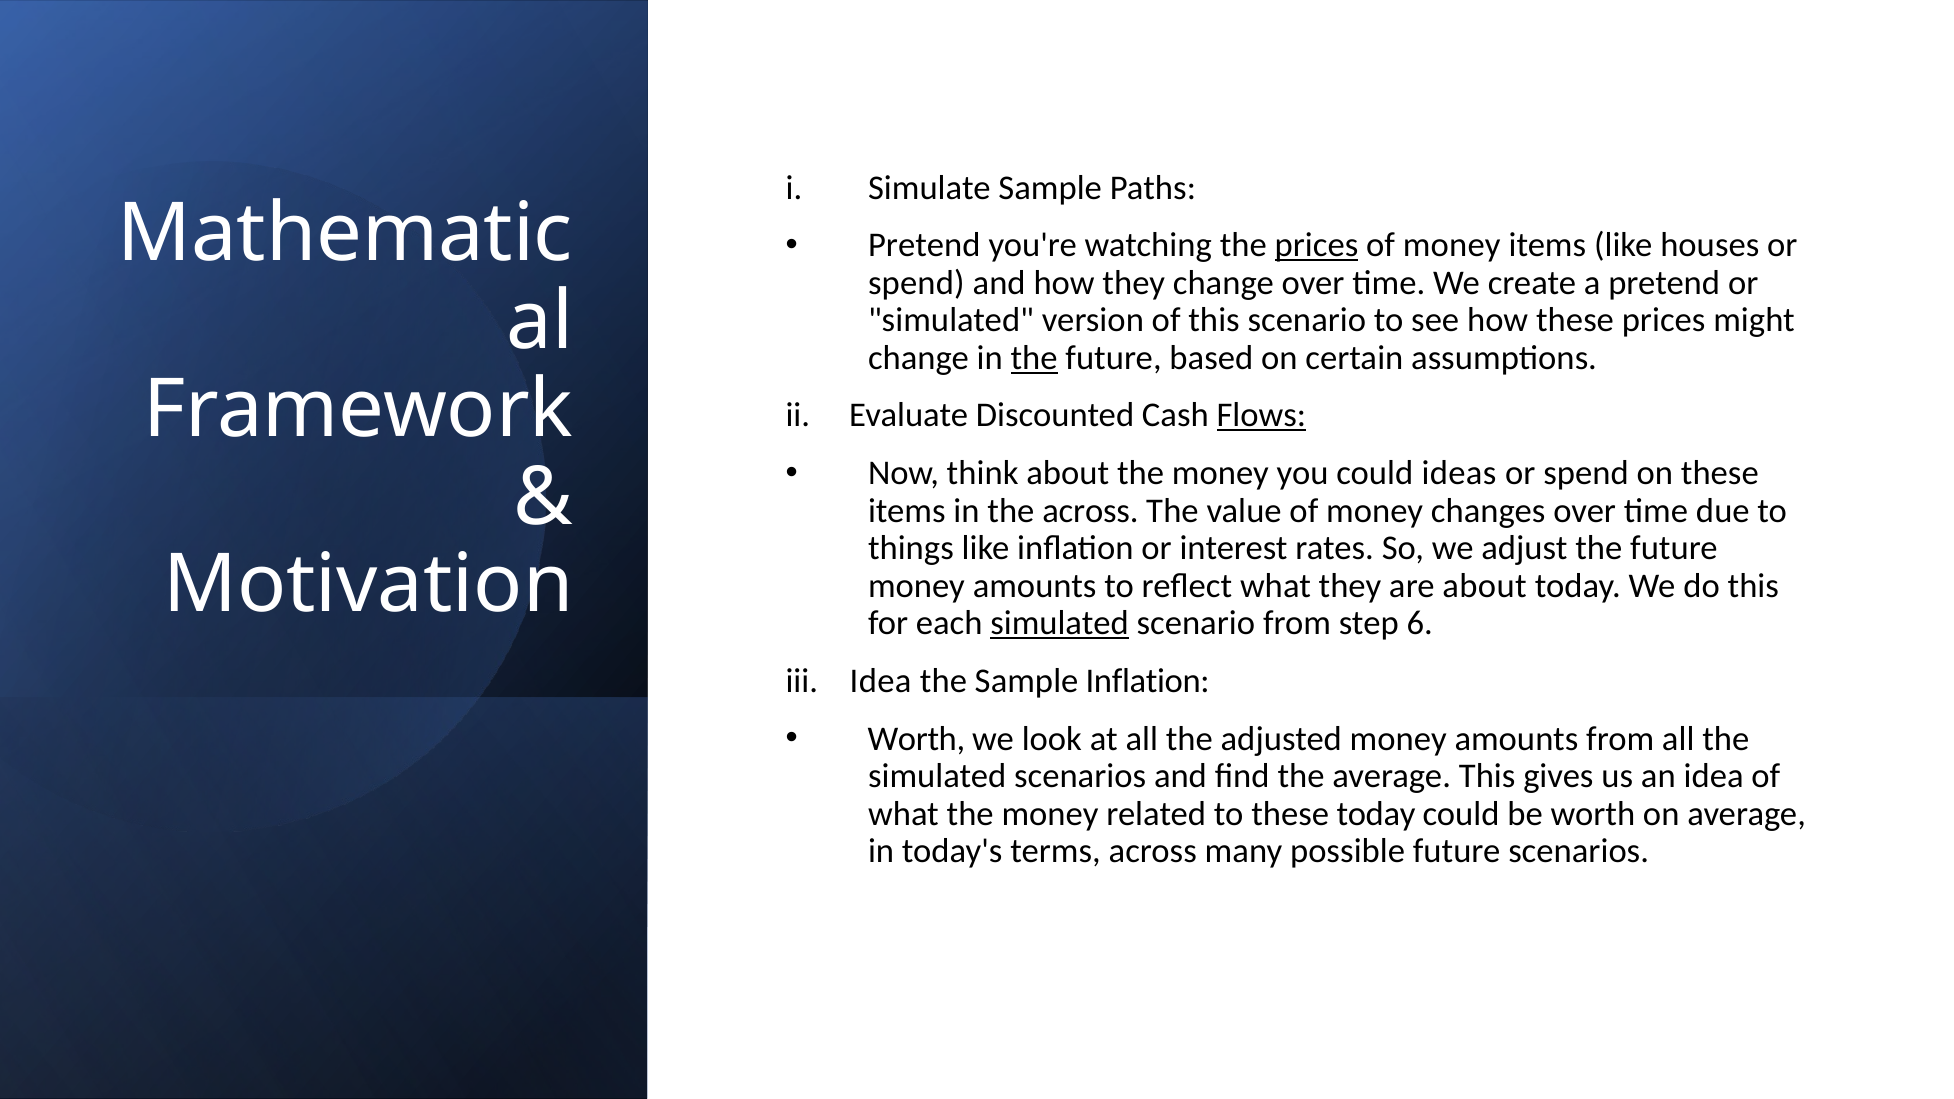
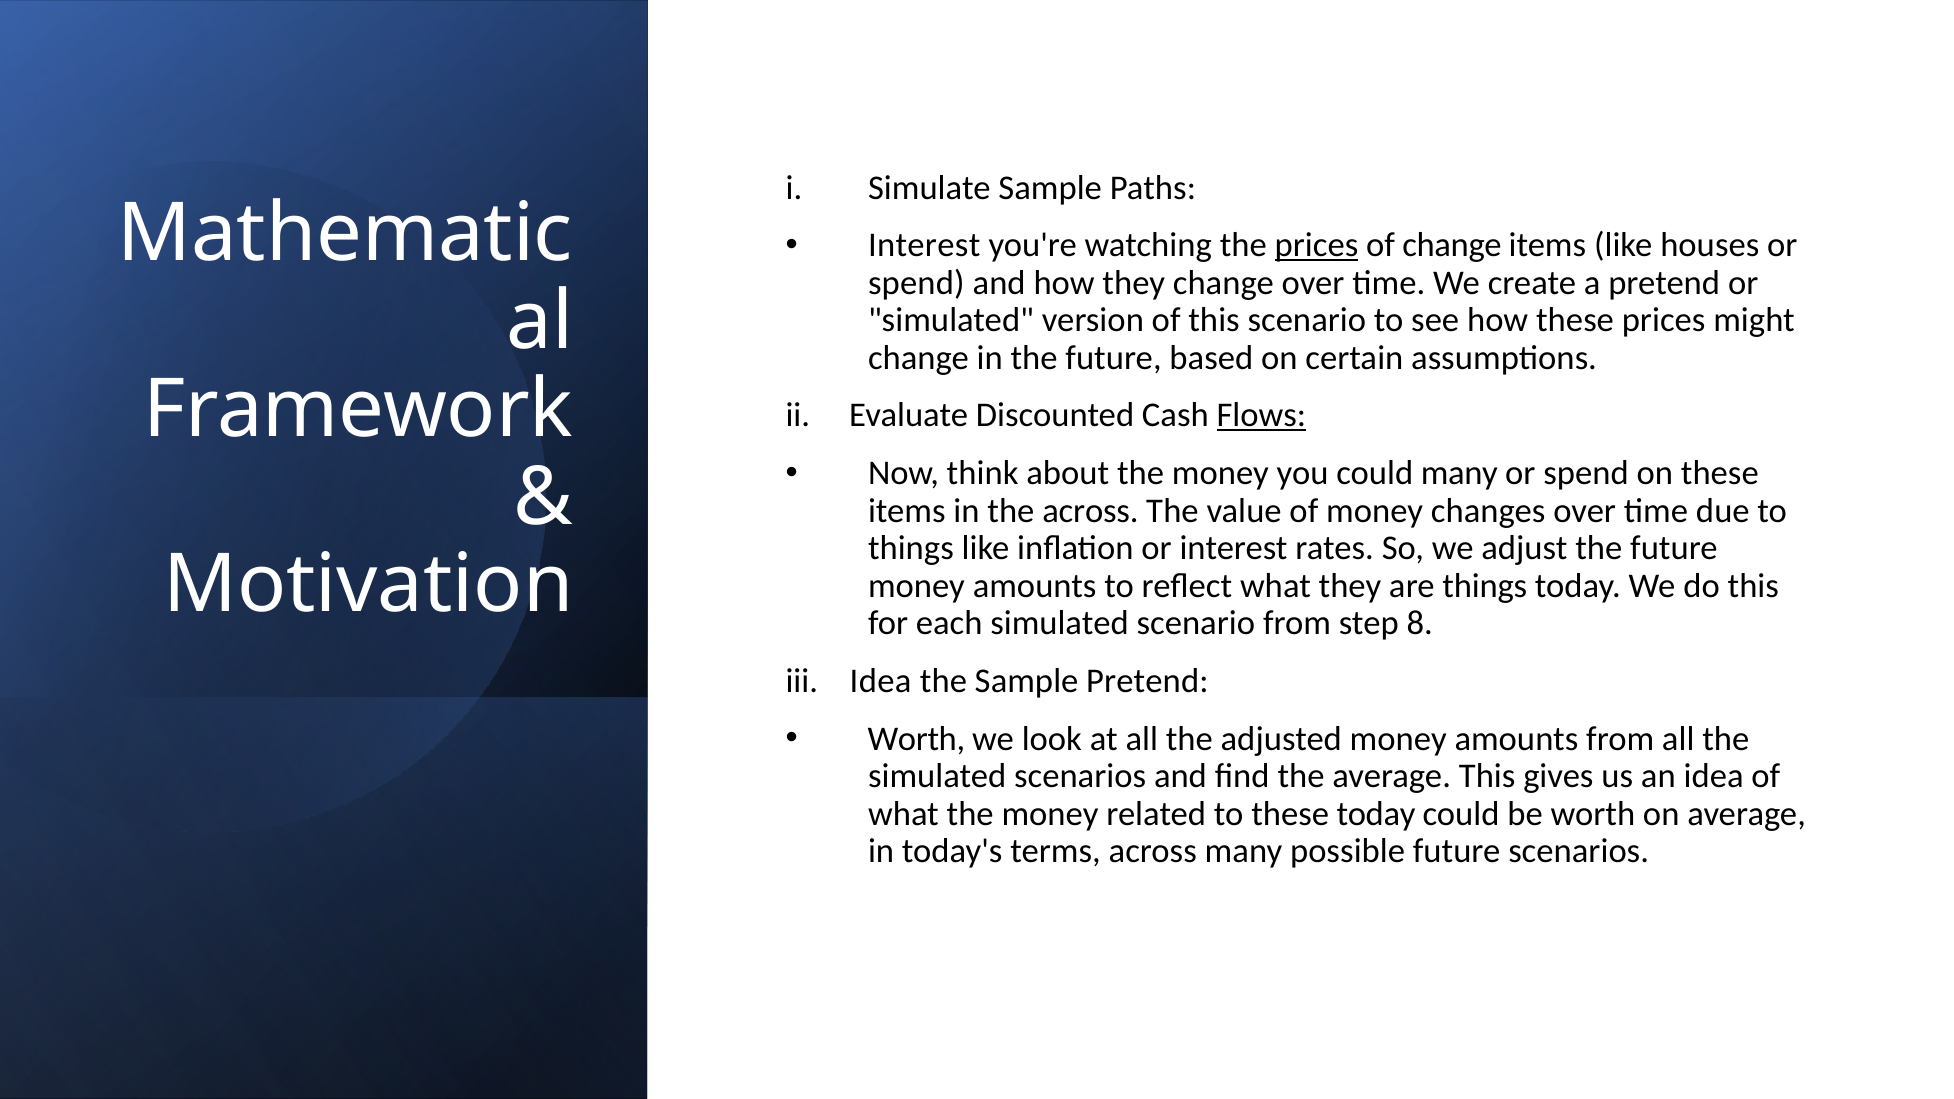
Pretend at (924, 245): Pretend -> Interest
money at (1452, 245): money -> change
the at (1034, 358) underline: present -> none
could ideas: ideas -> many
are about: about -> things
simulated at (1060, 623) underline: present -> none
6: 6 -> 8
Sample Inflation: Inflation -> Pretend
